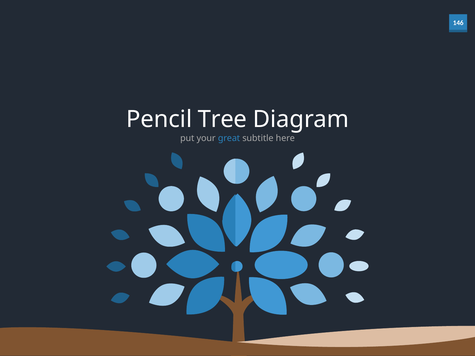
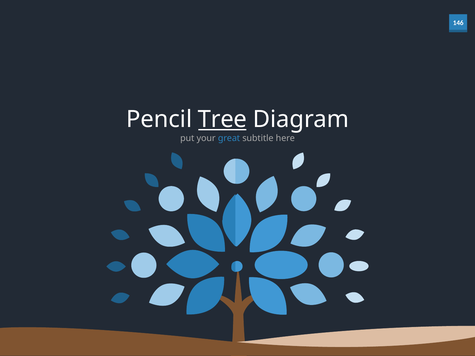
Tree underline: none -> present
